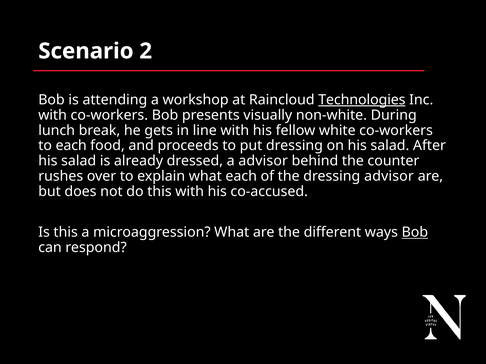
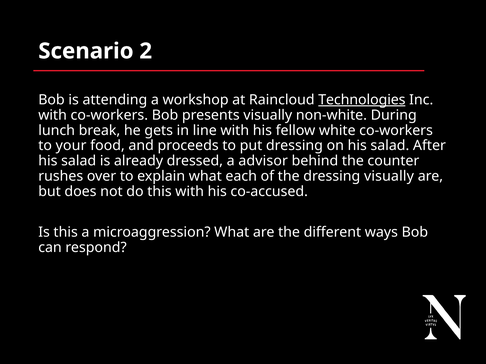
to each: each -> your
dressing advisor: advisor -> visually
Bob at (415, 233) underline: present -> none
